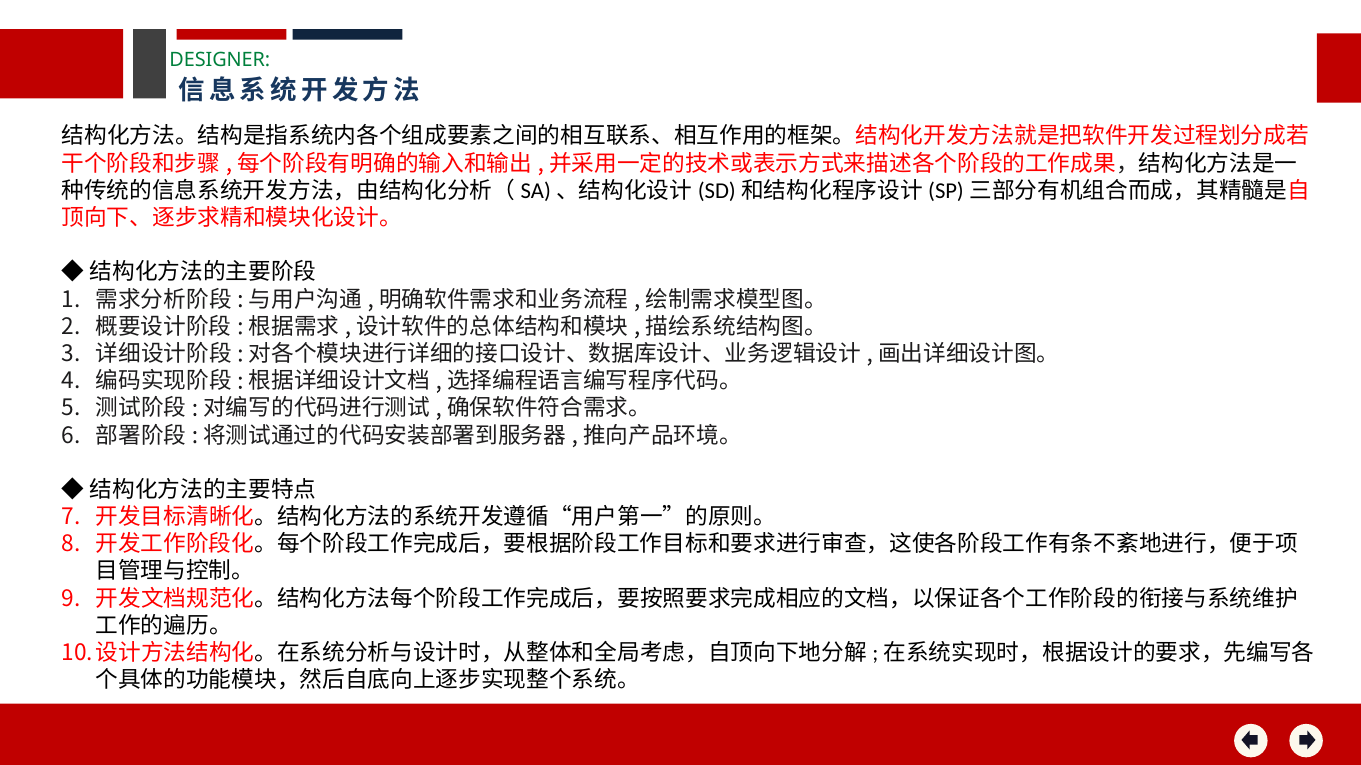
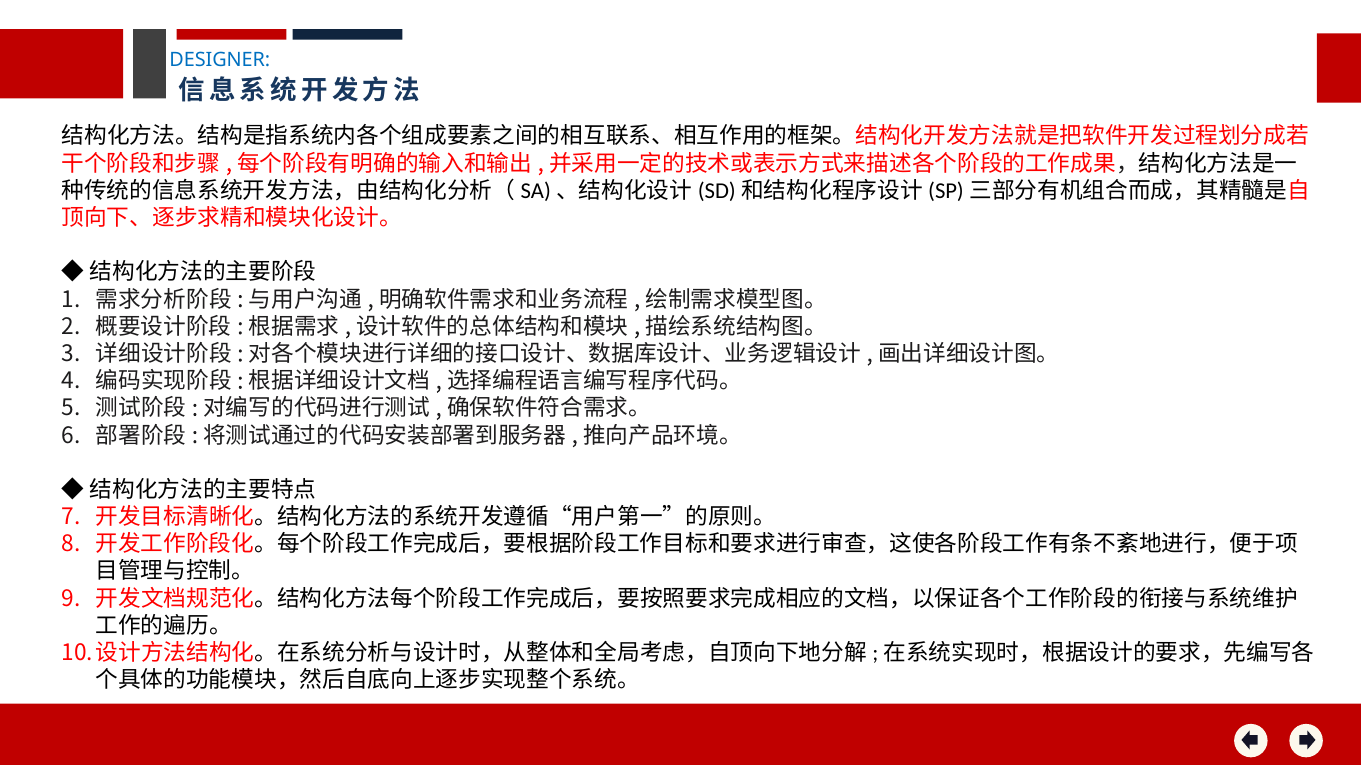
DESIGNER colour: green -> blue
